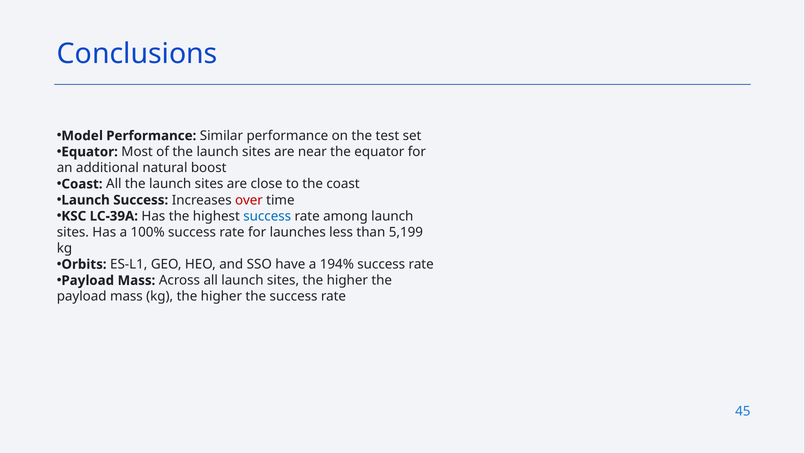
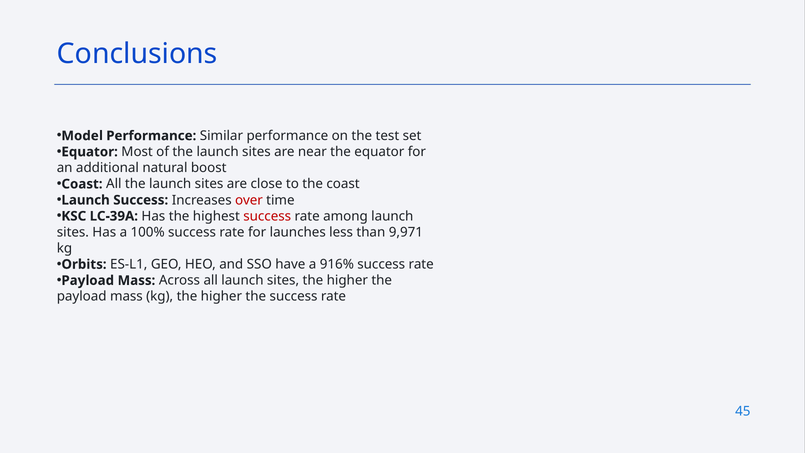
success at (267, 216) colour: blue -> red
5,199: 5,199 -> 9,971
194%: 194% -> 916%
